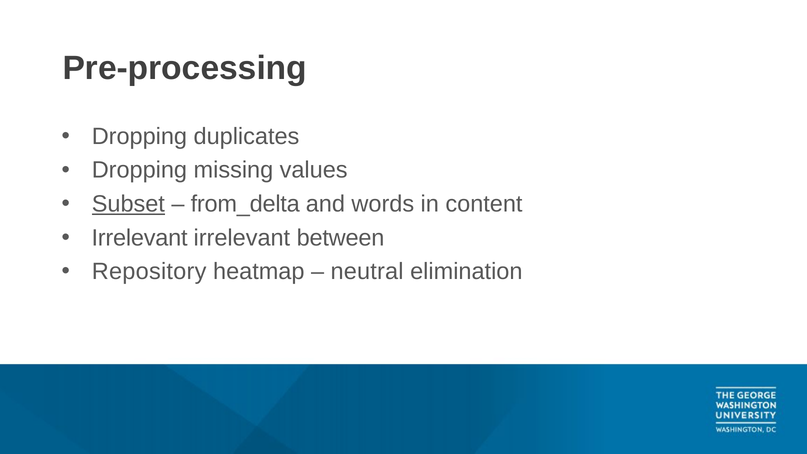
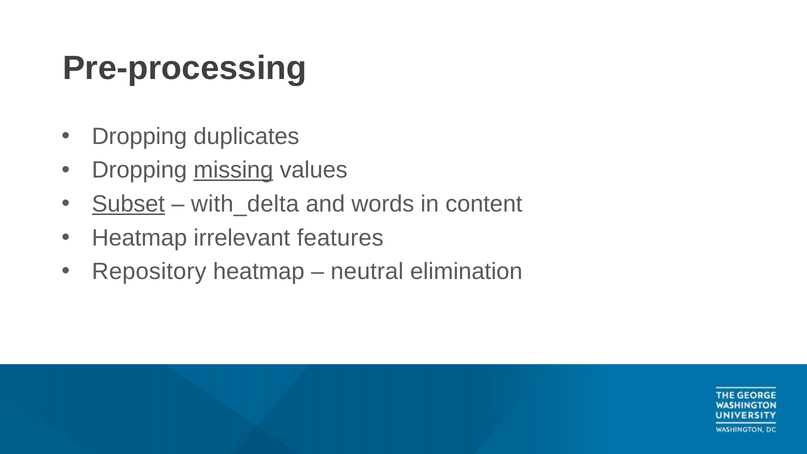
missing underline: none -> present
from_delta: from_delta -> with_delta
Irrelevant at (140, 238): Irrelevant -> Heatmap
between: between -> features
